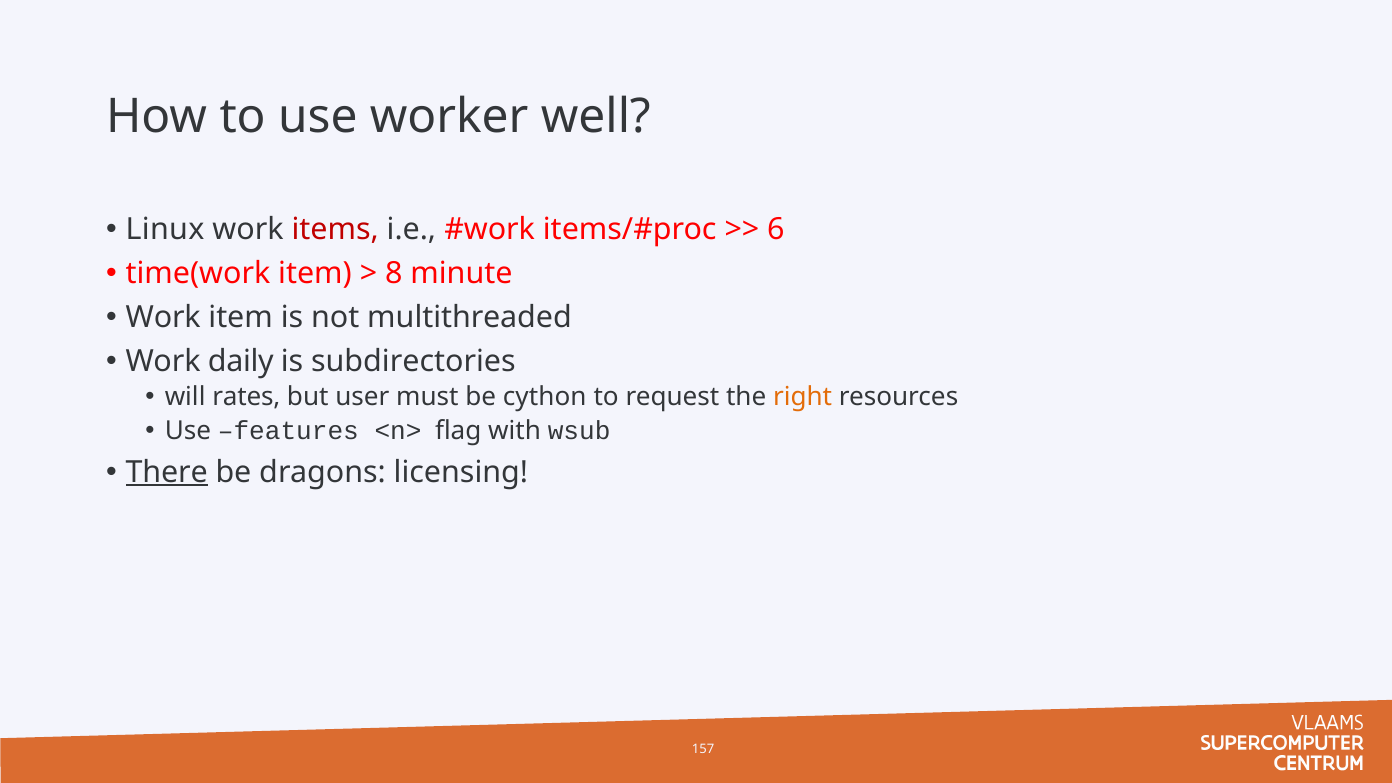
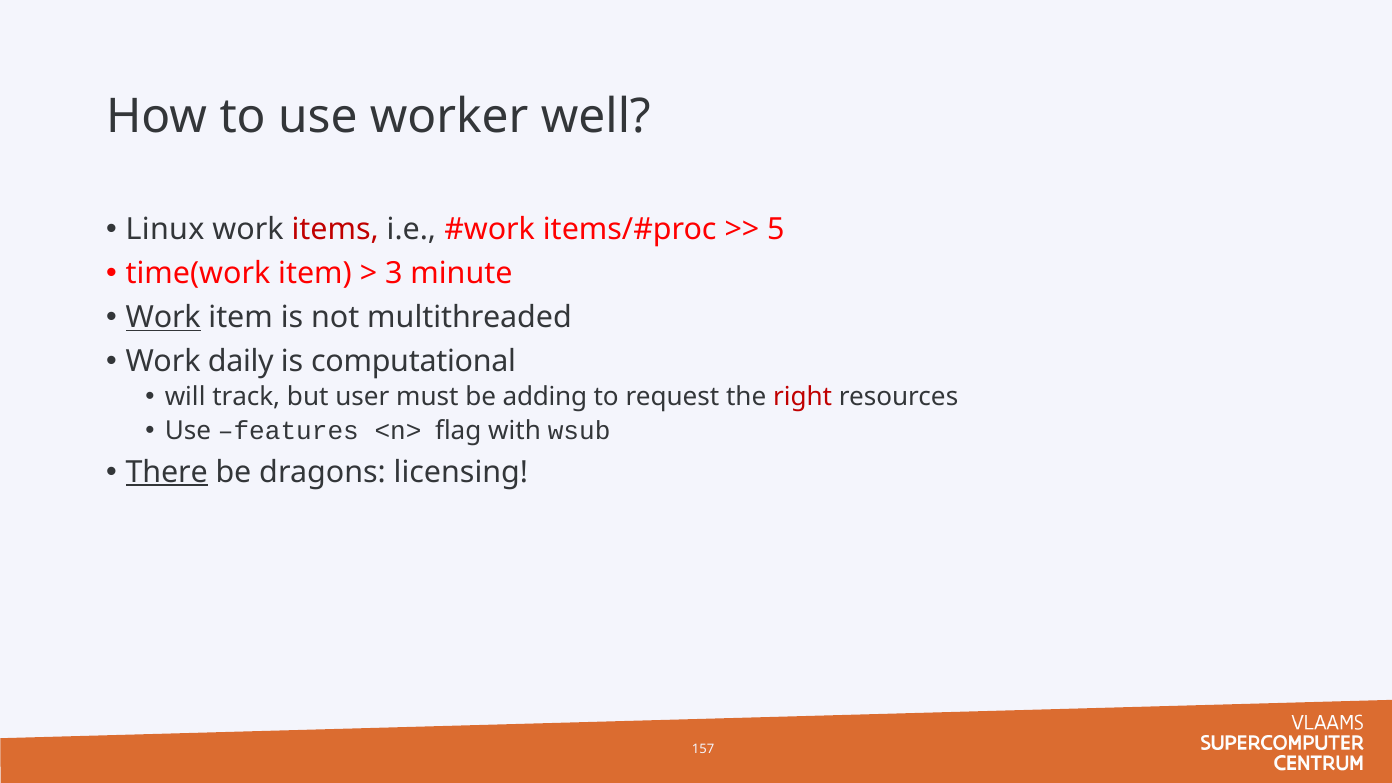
6: 6 -> 5
8: 8 -> 3
Work at (163, 317) underline: none -> present
subdirectories: subdirectories -> computational
rates: rates -> track
cython: cython -> adding
right colour: orange -> red
